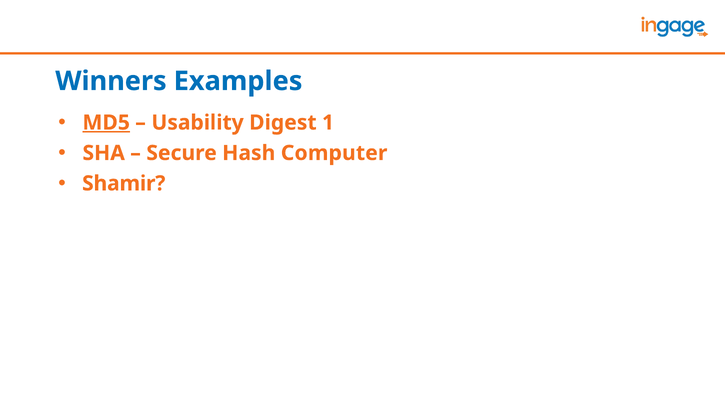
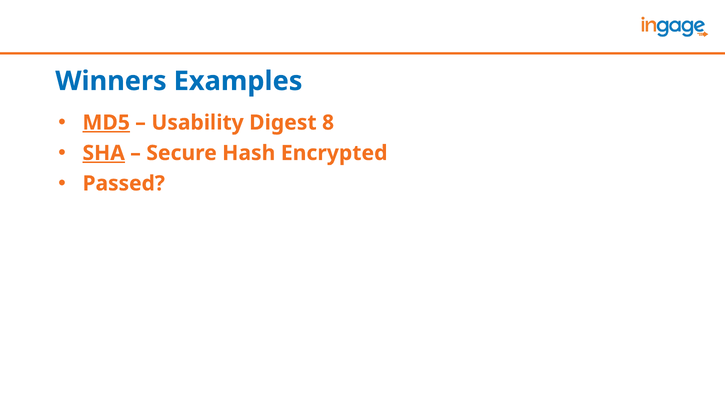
1: 1 -> 8
SHA underline: none -> present
Computer: Computer -> Encrypted
Shamir: Shamir -> Passed
